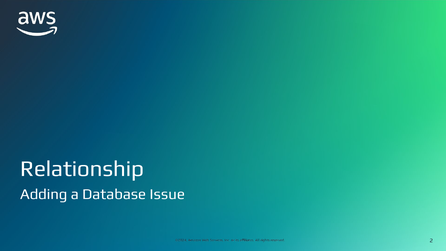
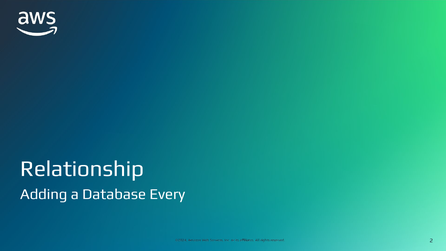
Issue: Issue -> Every
